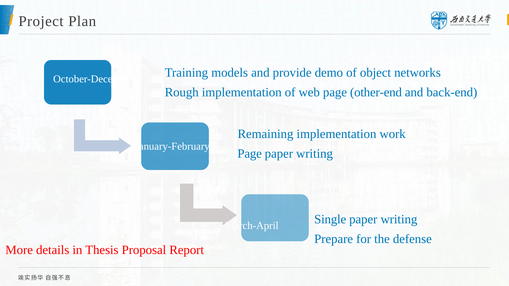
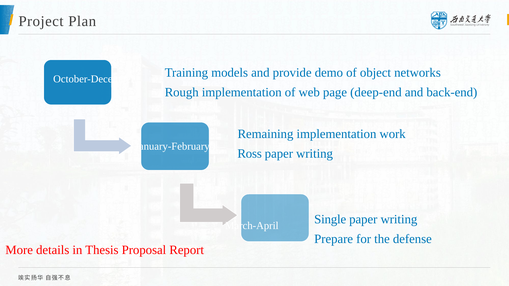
other-end: other-end -> deep-end
Page at (250, 154): Page -> Ross
